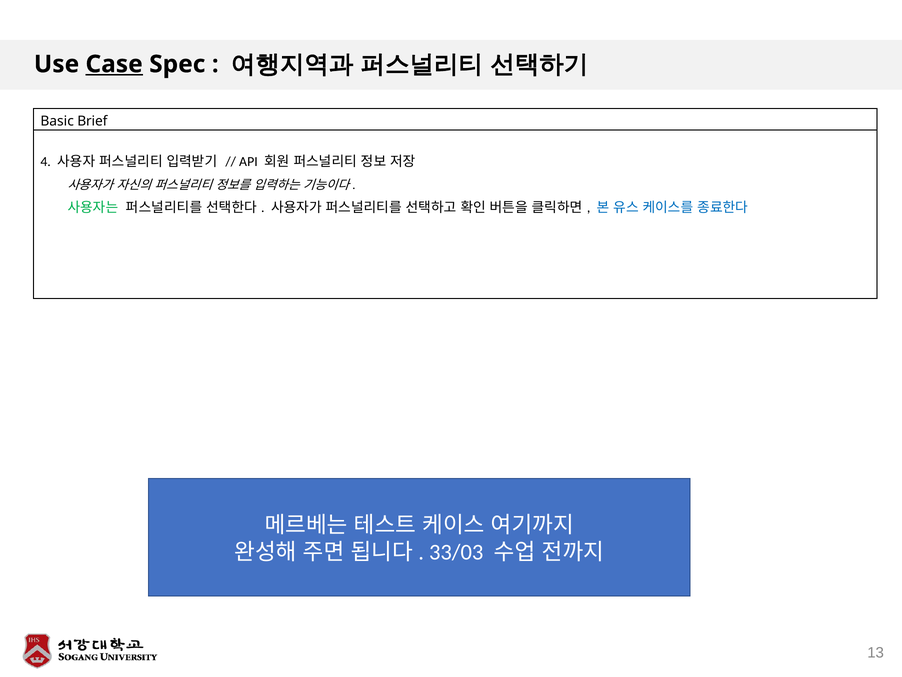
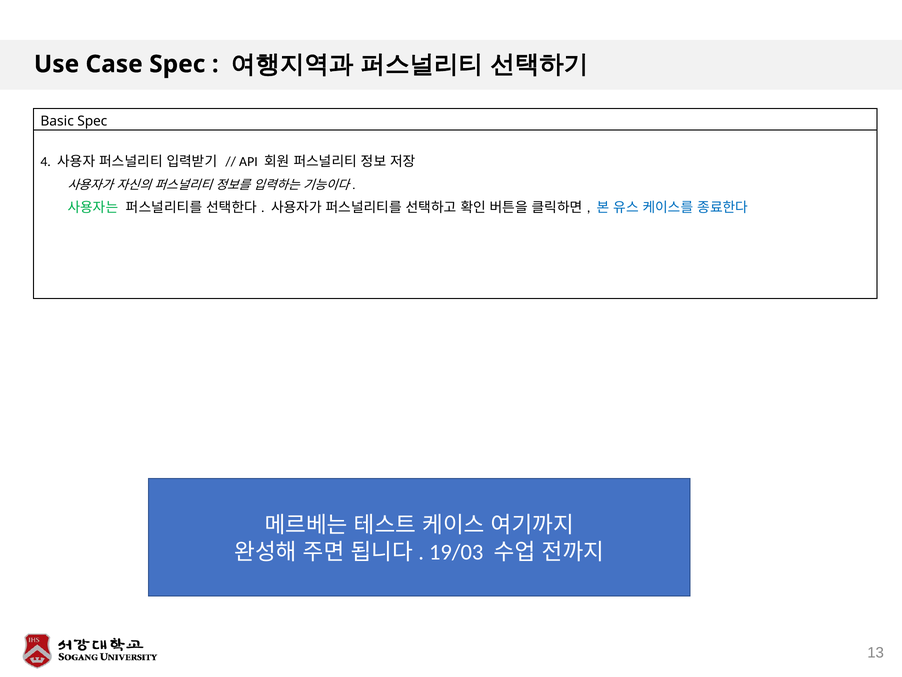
Case underline: present -> none
Basic Brief: Brief -> Spec
33/03: 33/03 -> 19/03
